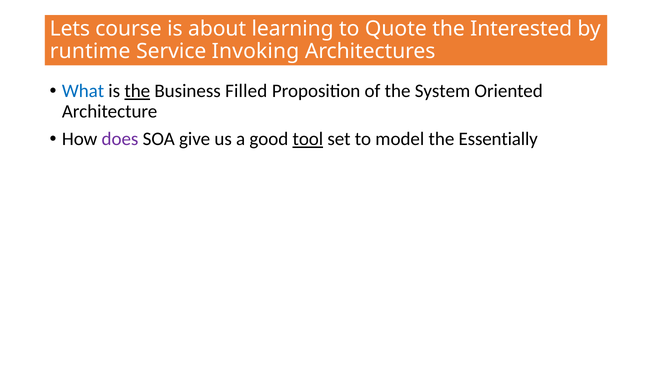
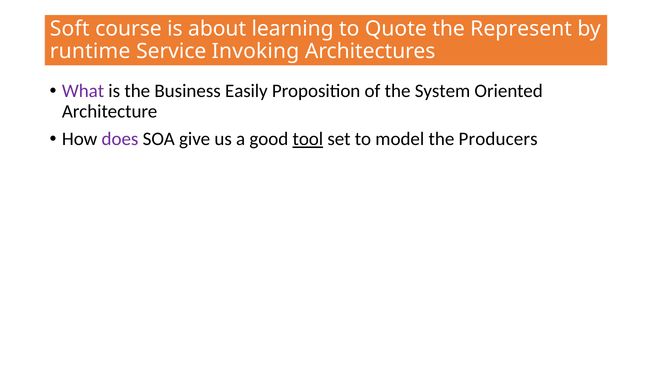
Lets: Lets -> Soft
Interested: Interested -> Represent
What colour: blue -> purple
the at (137, 91) underline: present -> none
Filled: Filled -> Easily
Essentially: Essentially -> Producers
